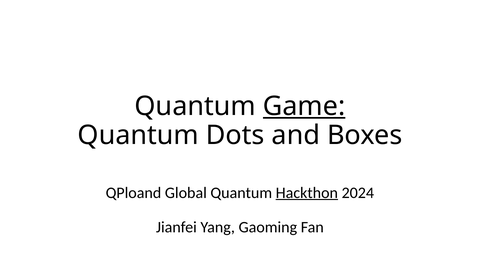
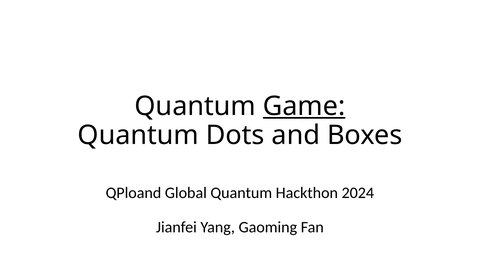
Hackthon underline: present -> none
